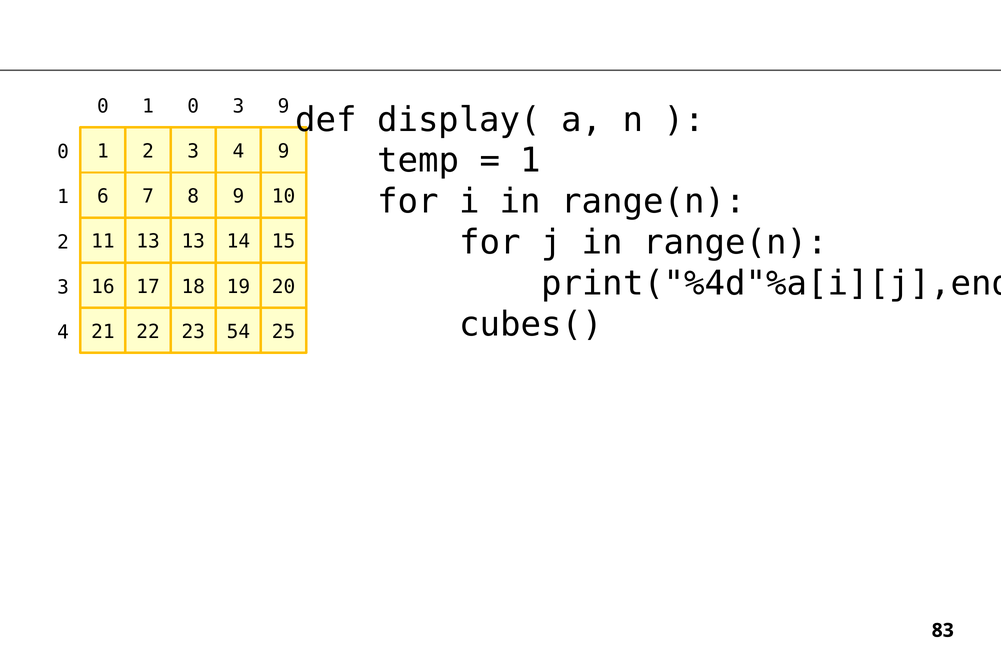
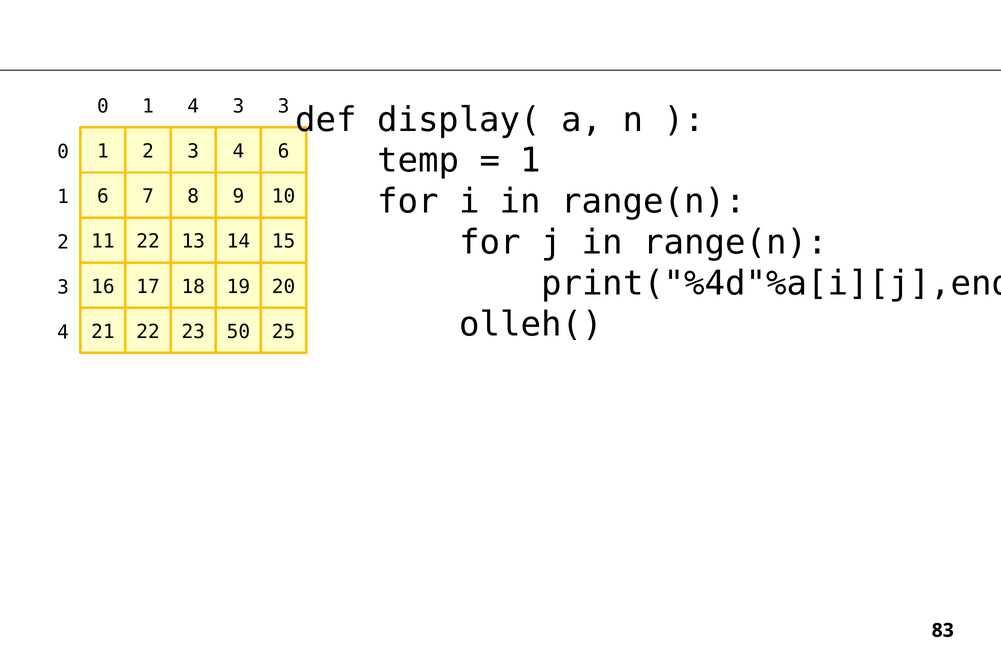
1 0: 0 -> 4
3 9: 9 -> 3
4 9: 9 -> 6
11 13: 13 -> 22
cubes(: cubes( -> olleh(
54: 54 -> 50
